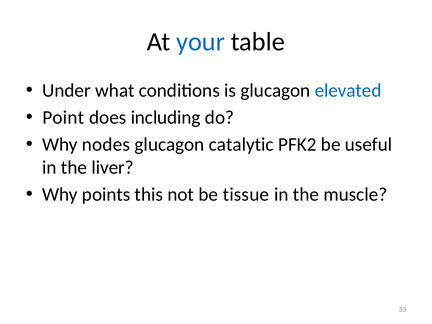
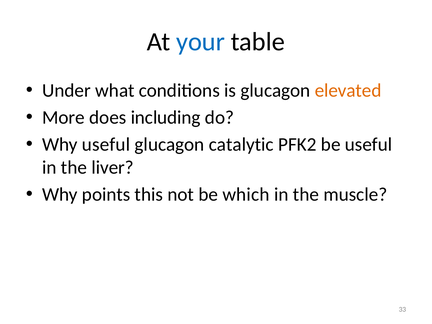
elevated colour: blue -> orange
Point: Point -> More
Why nodes: nodes -> useful
tissue: tissue -> which
